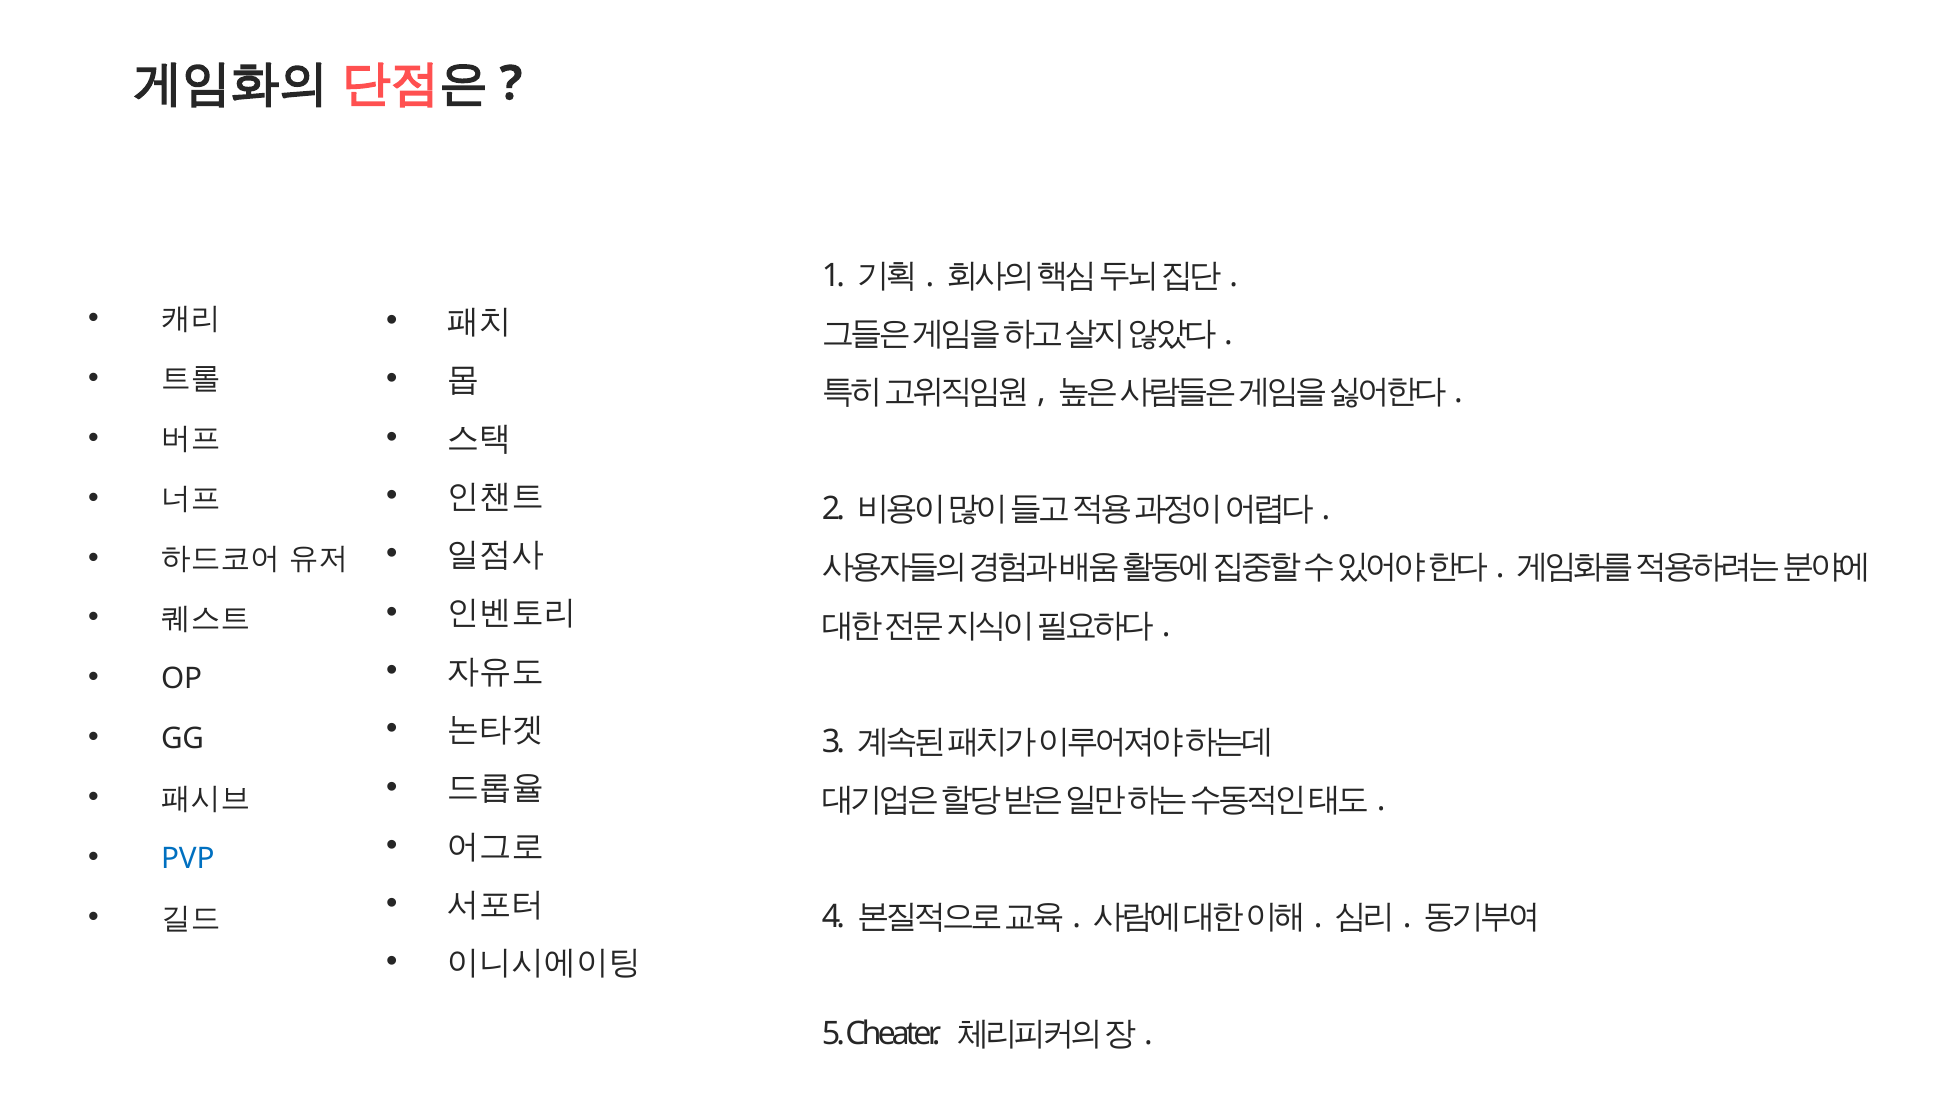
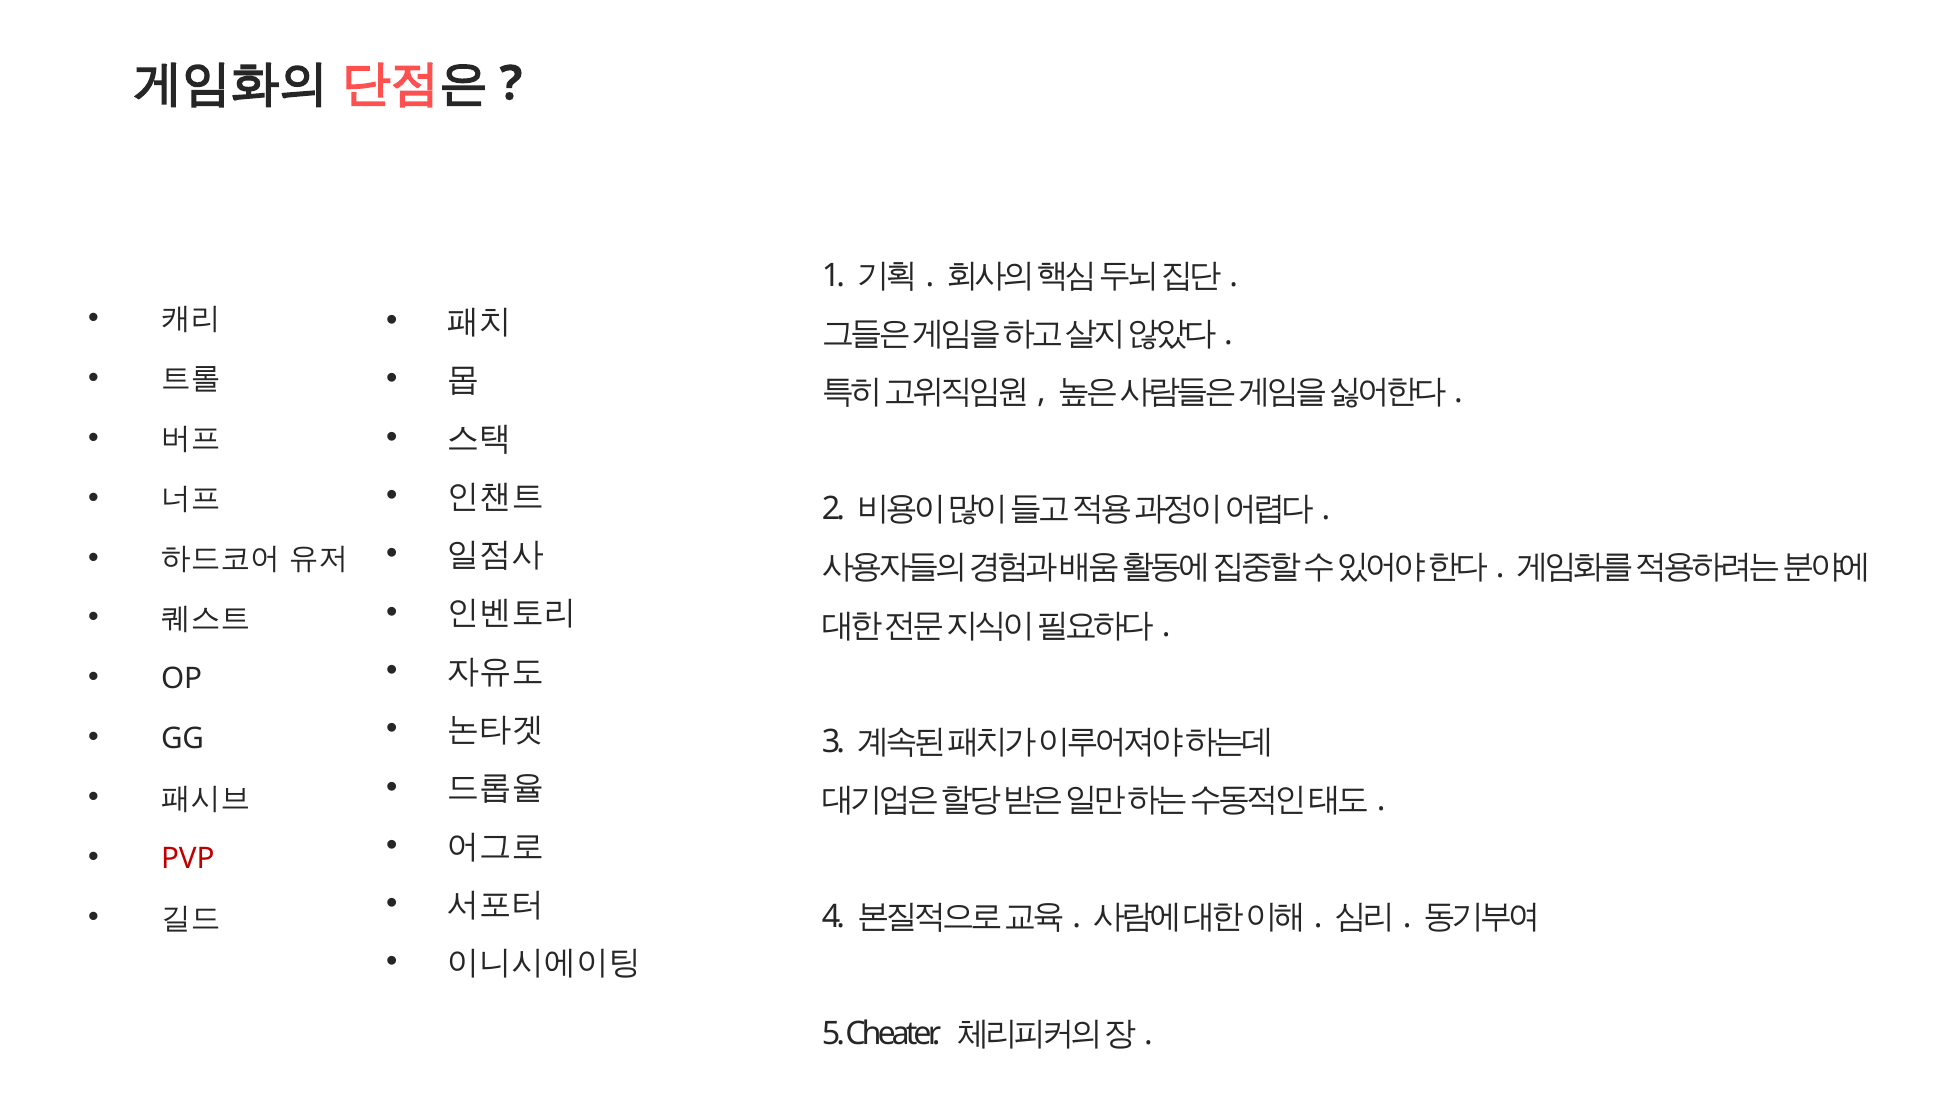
PVP colour: blue -> red
